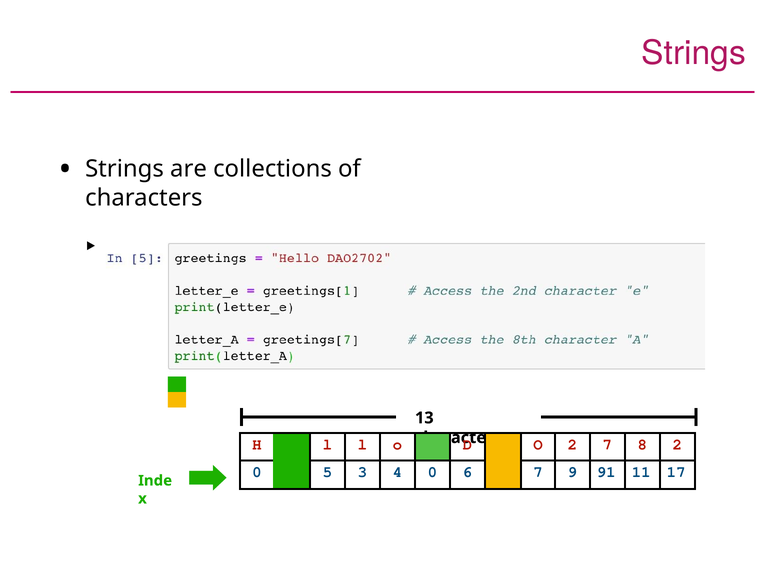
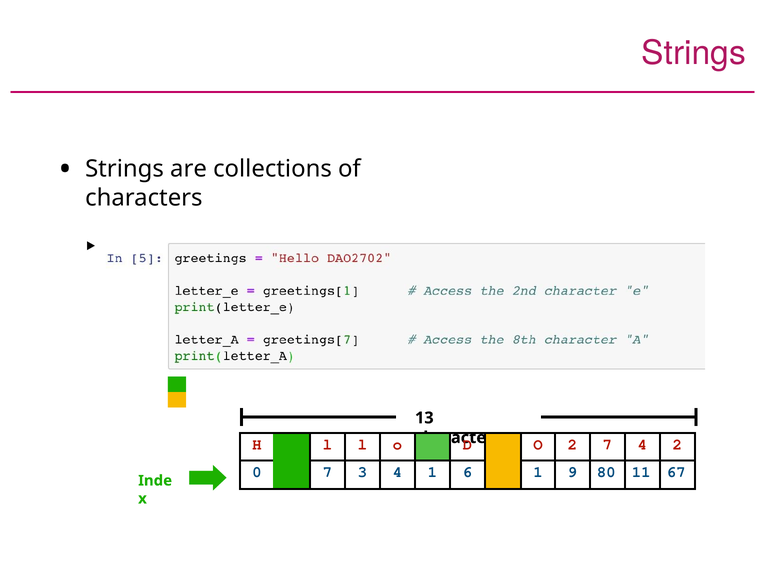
7 8: 8 -> 4
0 5: 5 -> 7
4 0: 0 -> 1
6 7: 7 -> 1
91: 91 -> 80
17: 17 -> 67
